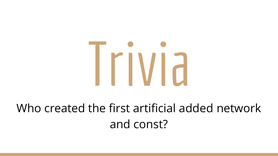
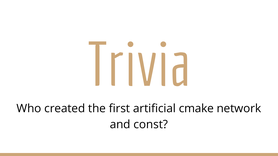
added: added -> cmake
